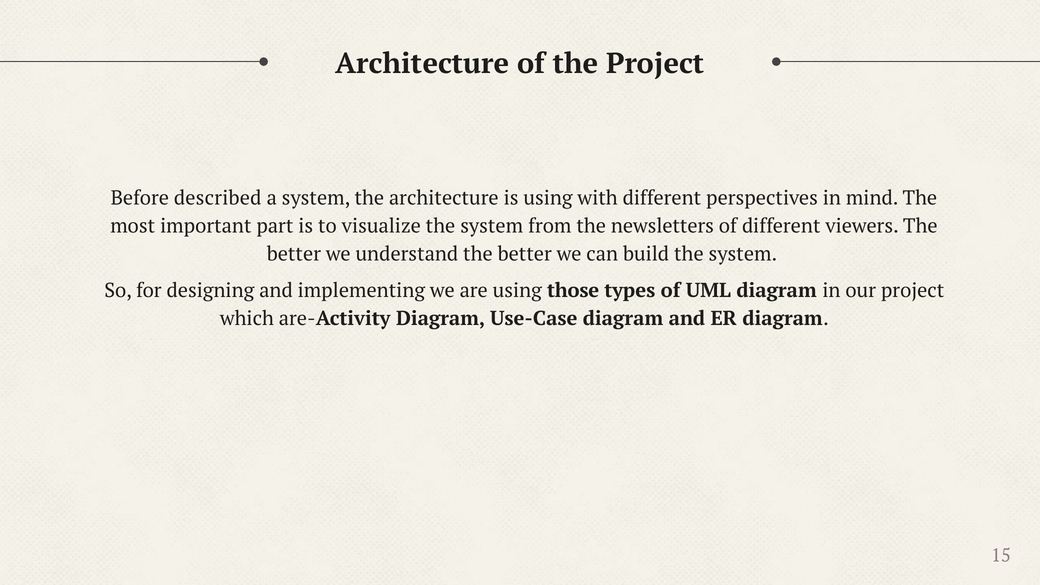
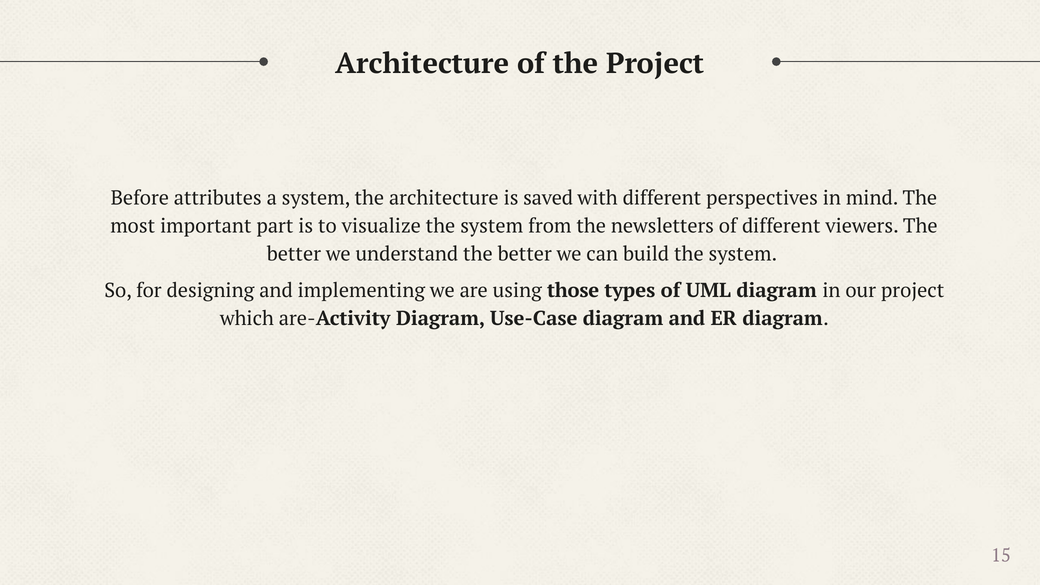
described: described -> attributes
is using: using -> saved
